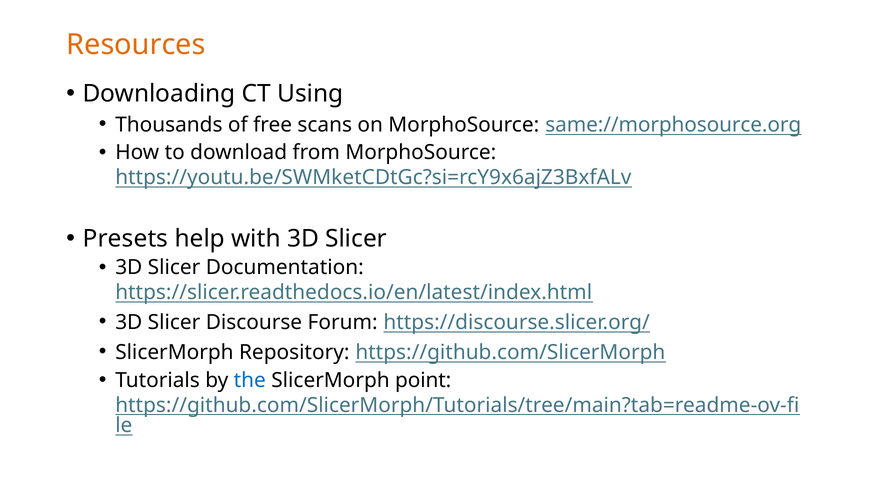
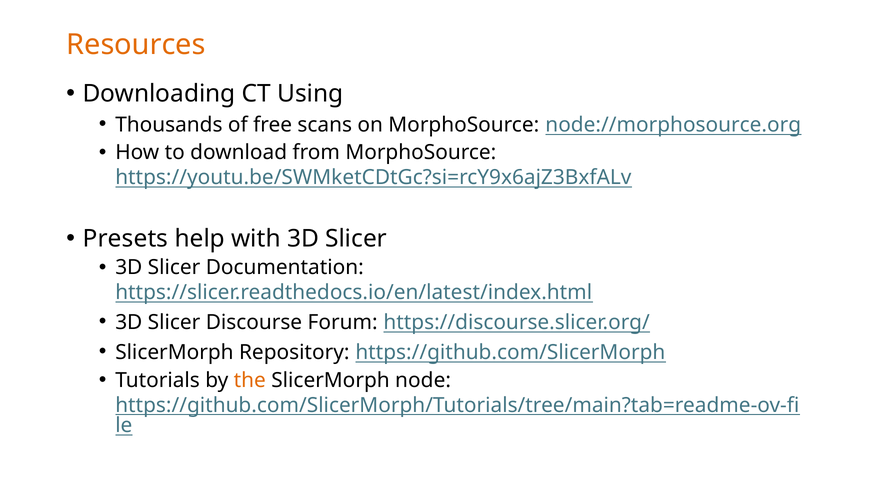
same://morphosource.org: same://morphosource.org -> node://morphosource.org
the colour: blue -> orange
point: point -> node
